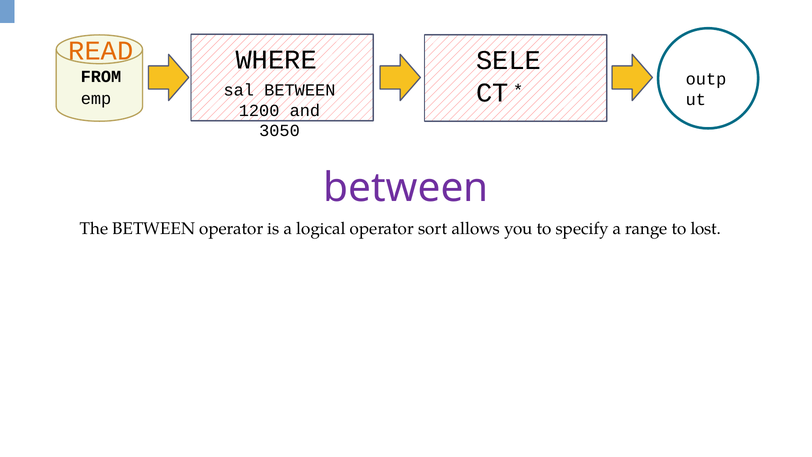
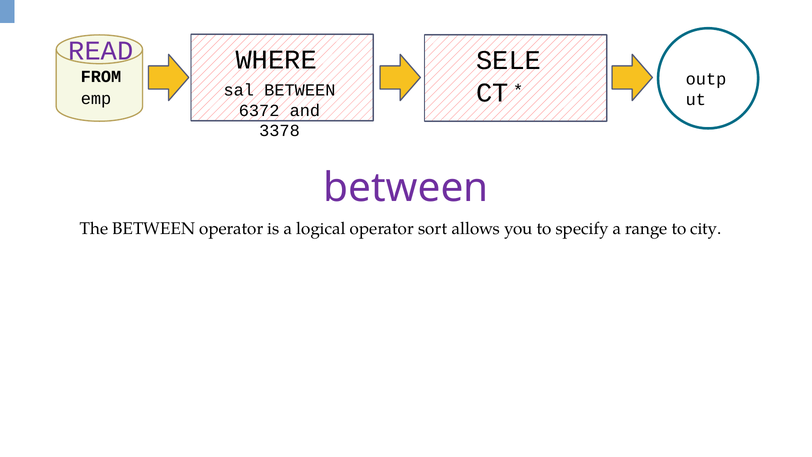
READ colour: orange -> purple
1200: 1200 -> 6372
3050: 3050 -> 3378
lost: lost -> city
